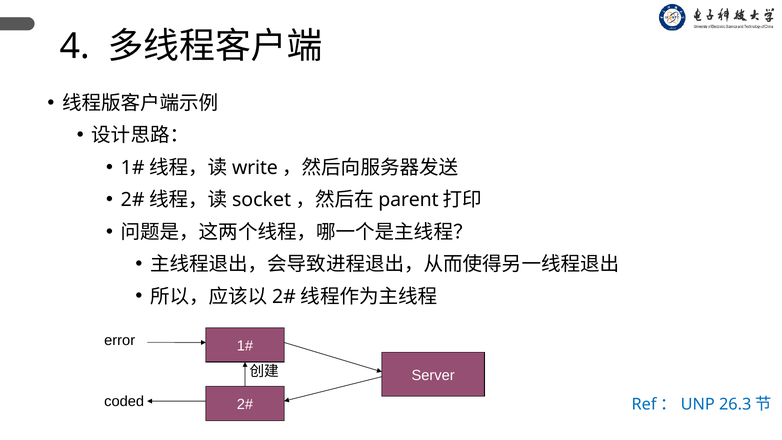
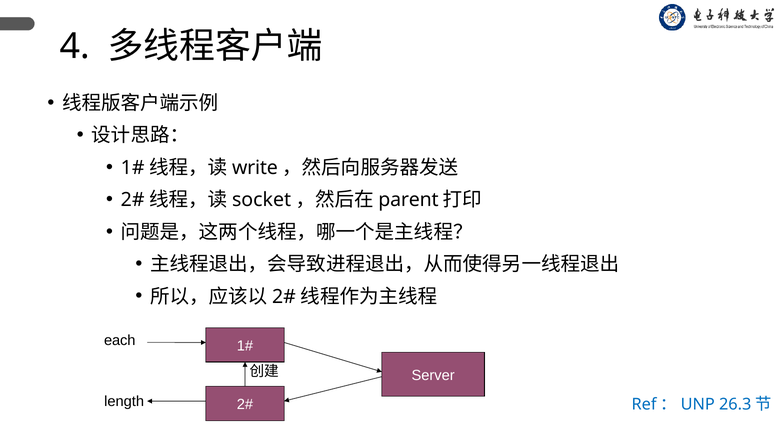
error: error -> each
coded: coded -> length
